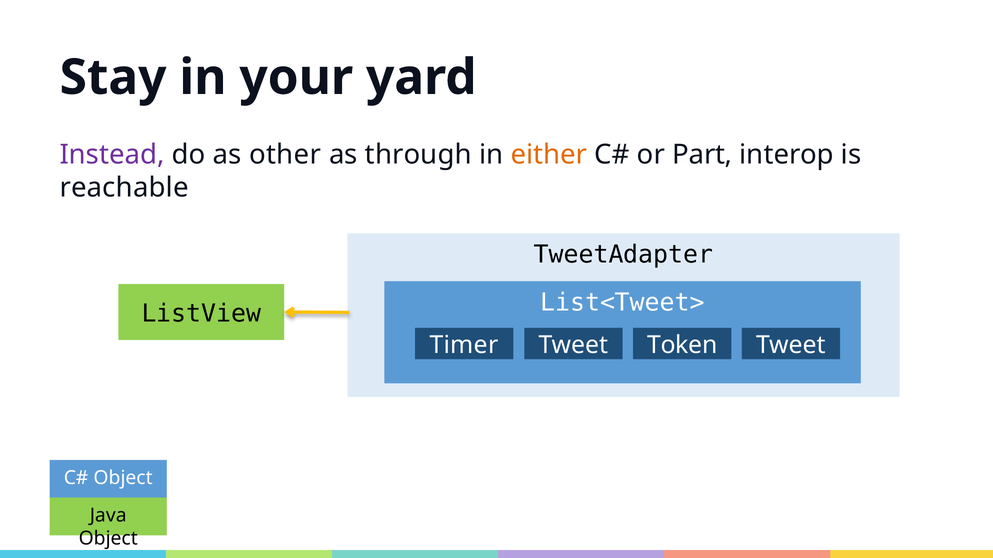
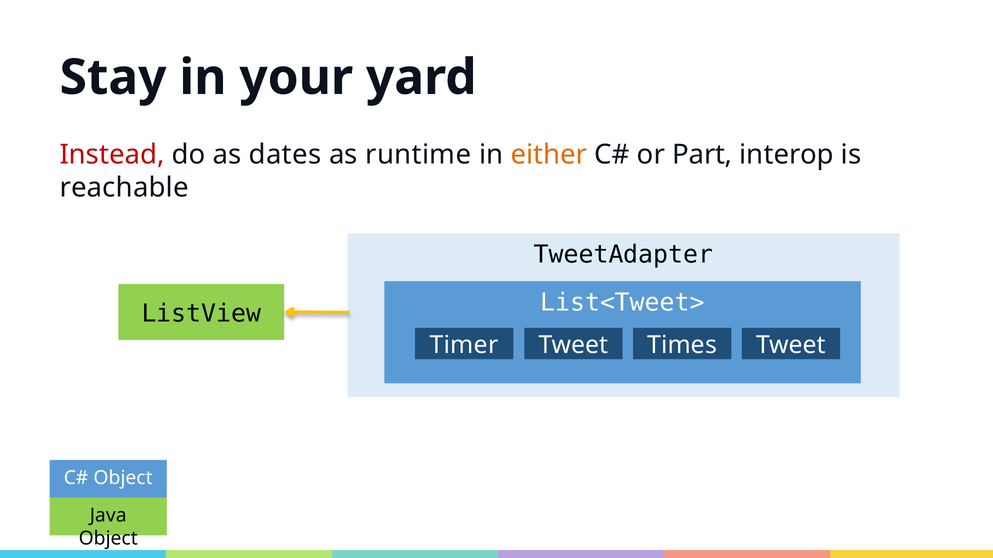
Instead colour: purple -> red
other: other -> dates
through: through -> runtime
Token: Token -> Times
